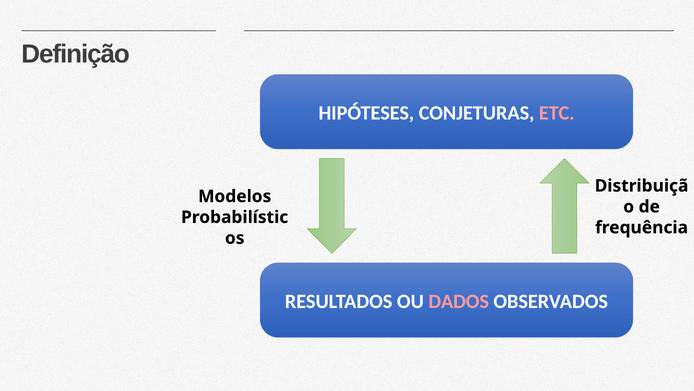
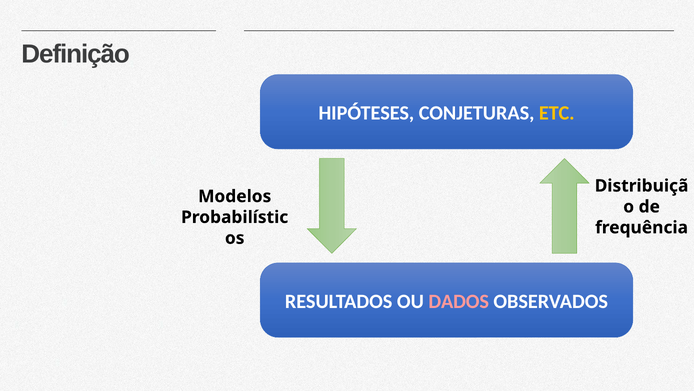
ETC colour: pink -> yellow
